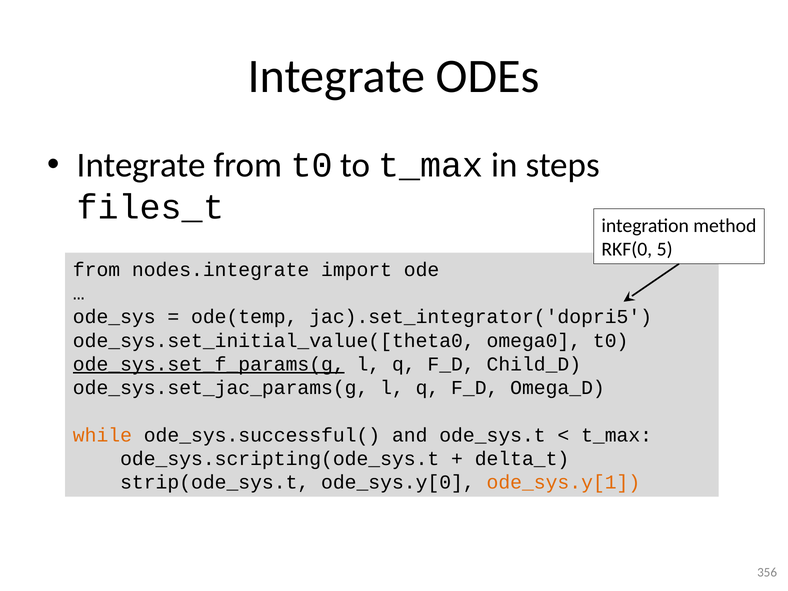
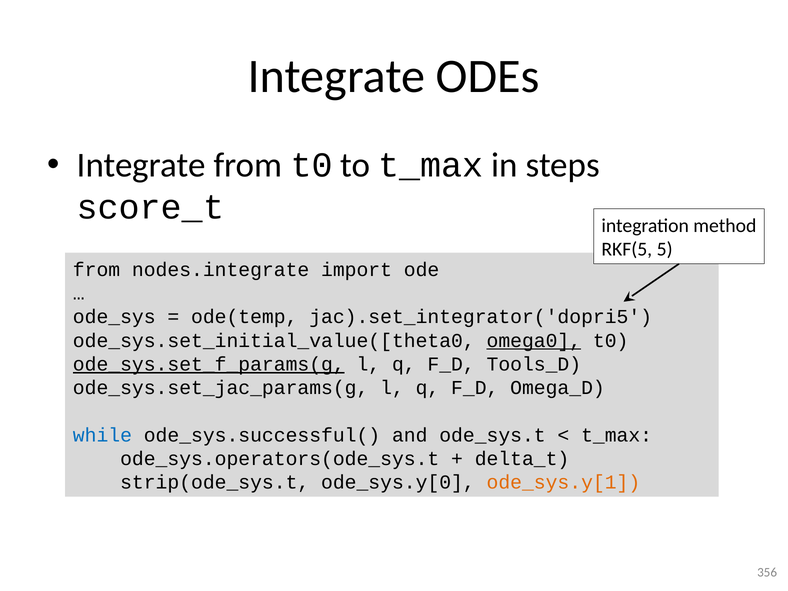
files_t: files_t -> score_t
RKF(0: RKF(0 -> RKF(5
omega0 underline: none -> present
Child_D: Child_D -> Tools_D
while colour: orange -> blue
ode_sys.scripting(ode_sys.t: ode_sys.scripting(ode_sys.t -> ode_sys.operators(ode_sys.t
